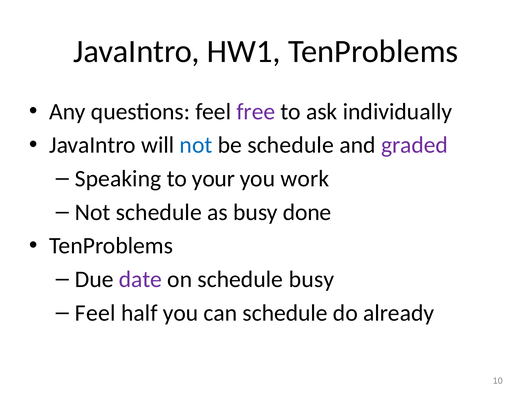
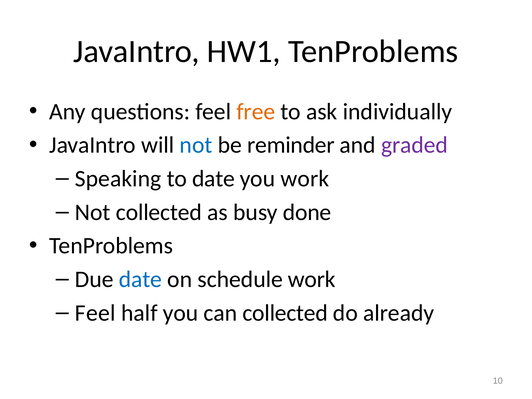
free colour: purple -> orange
be schedule: schedule -> reminder
to your: your -> date
Not schedule: schedule -> collected
date at (140, 279) colour: purple -> blue
schedule busy: busy -> work
can schedule: schedule -> collected
